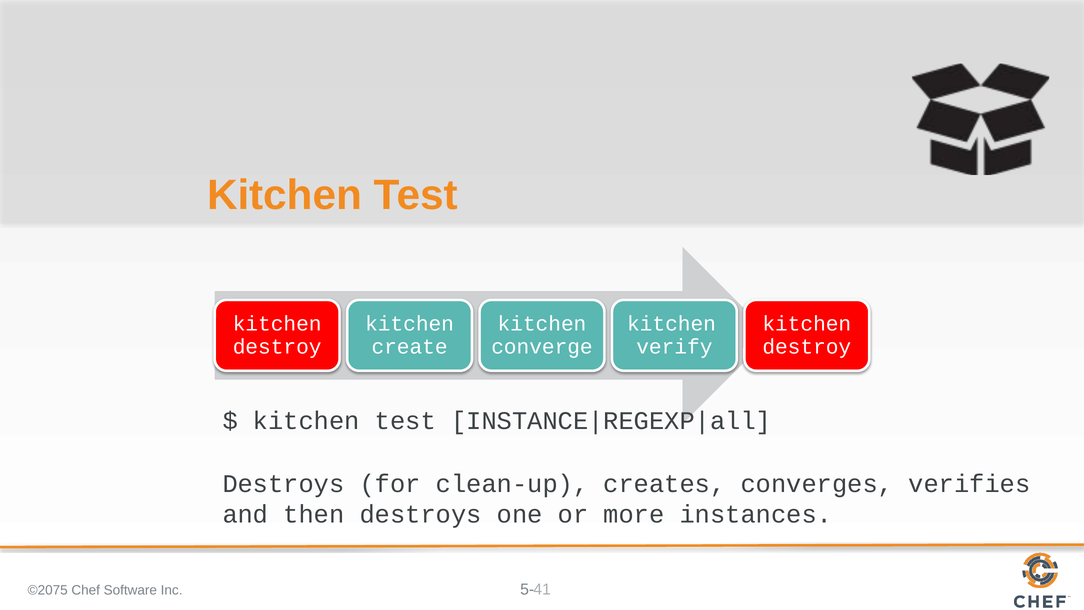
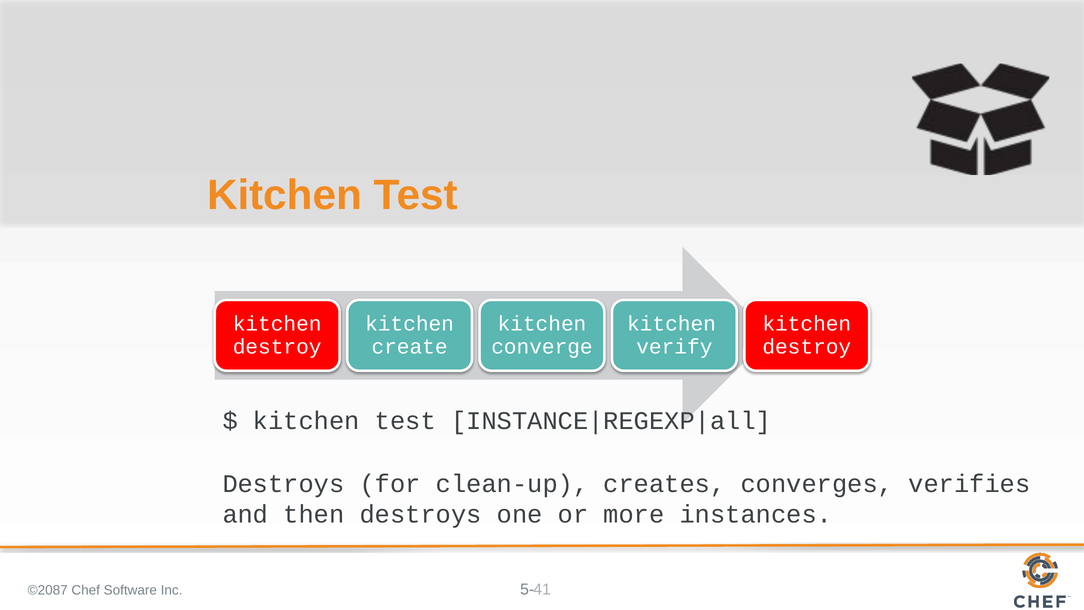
©2075: ©2075 -> ©2087
